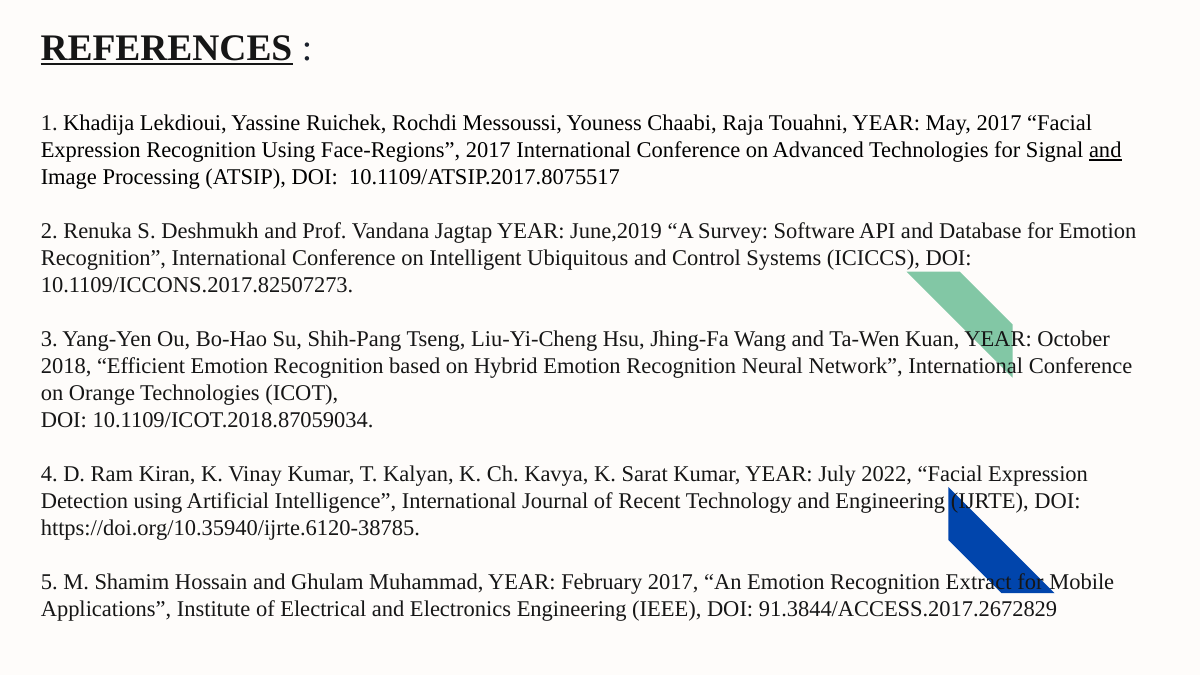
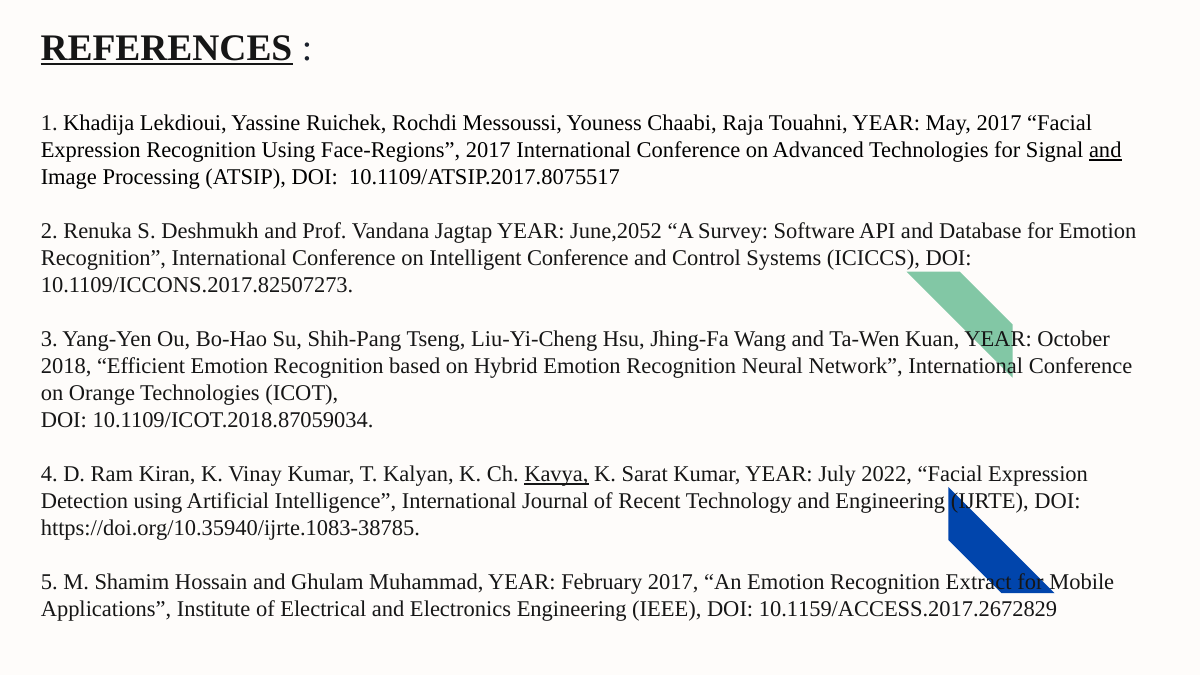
June,2019: June,2019 -> June,2052
Intelligent Ubiquitous: Ubiquitous -> Conference
Kavya underline: none -> present
https://doi.org/10.35940/ijrte.6120-38785: https://doi.org/10.35940/ijrte.6120-38785 -> https://doi.org/10.35940/ijrte.1083-38785
91.3844/ACCESS.2017.2672829: 91.3844/ACCESS.2017.2672829 -> 10.1159/ACCESS.2017.2672829
